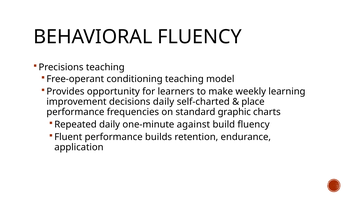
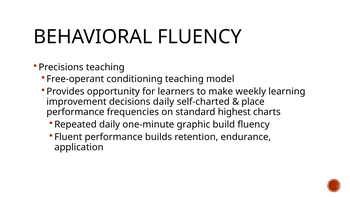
graphic: graphic -> highest
against: against -> graphic
